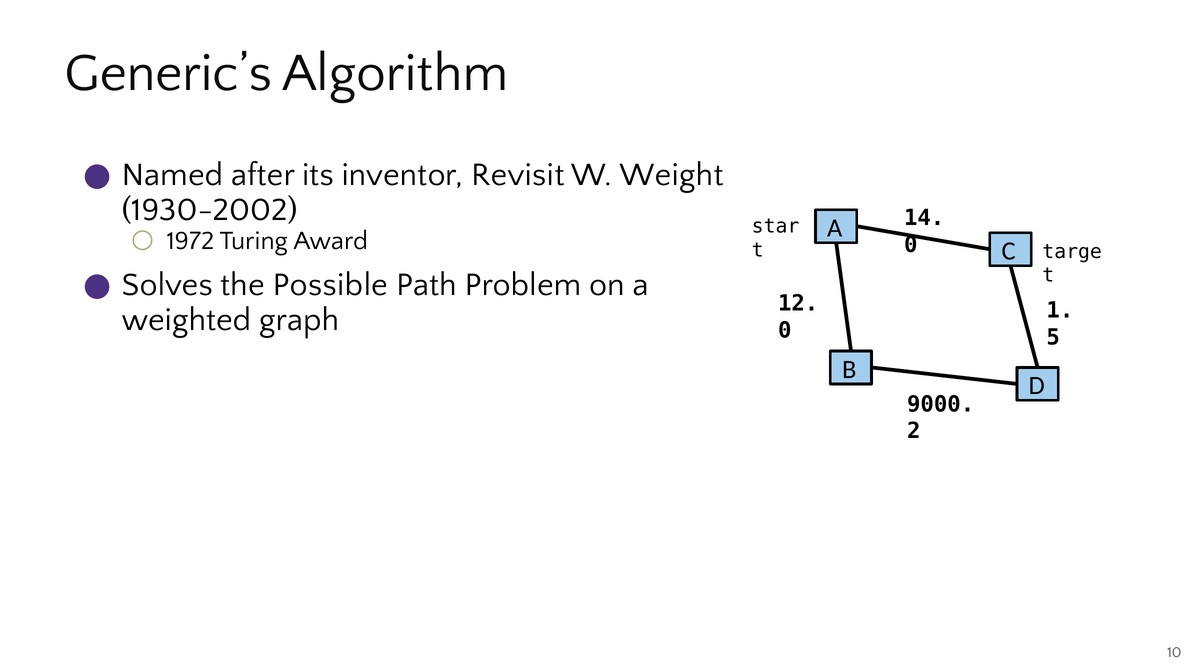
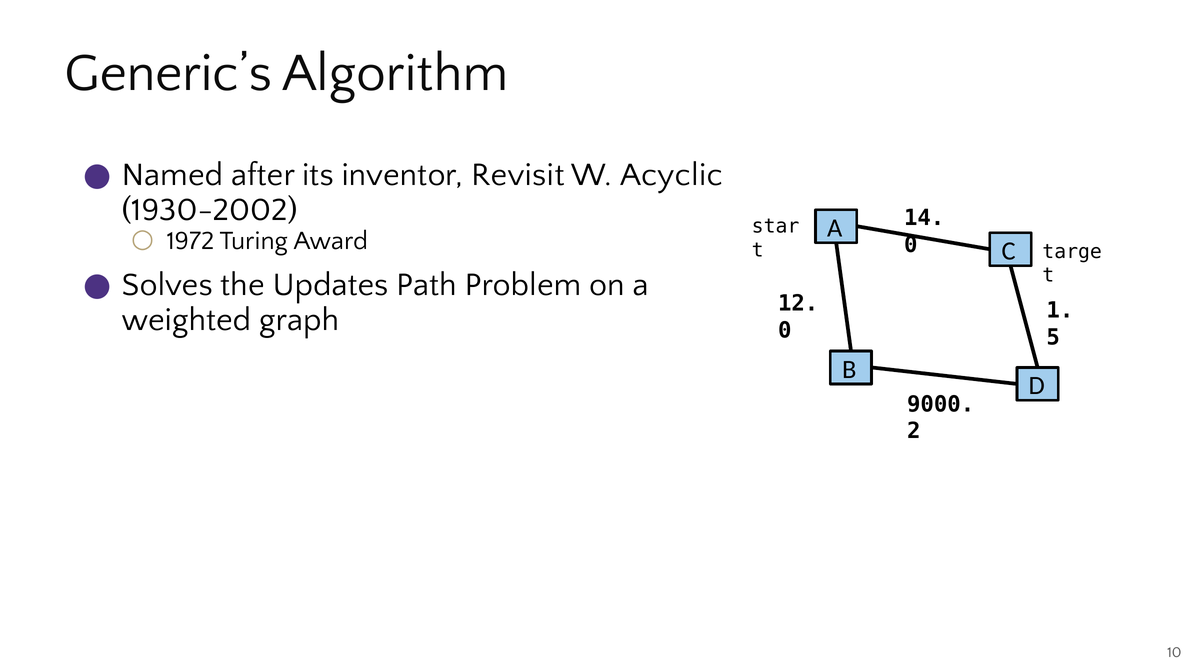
Weight: Weight -> Acyclic
Possible: Possible -> Updates
